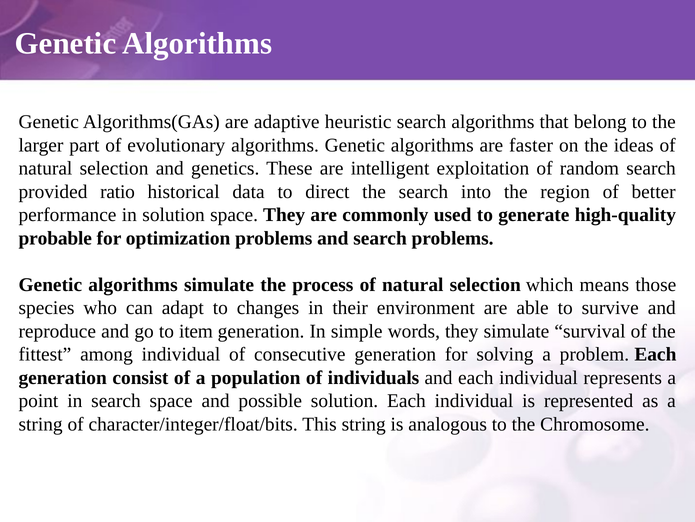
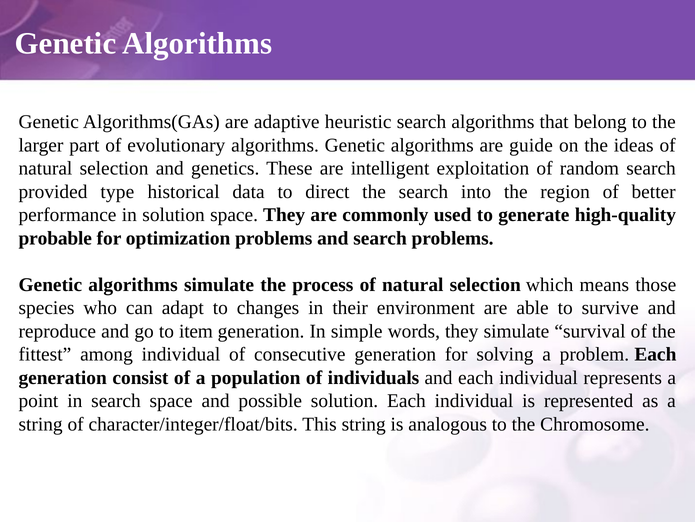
faster: faster -> guide
ratio: ratio -> type
